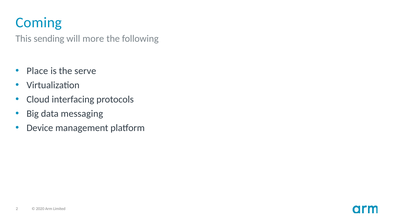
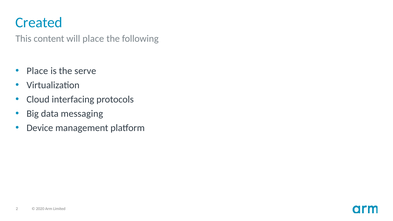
Coming: Coming -> Created
sending: sending -> content
will more: more -> place
